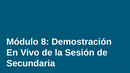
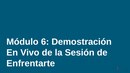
8: 8 -> 6
Secundaria: Secundaria -> Enfrentarte
